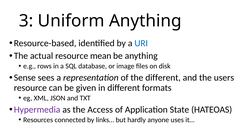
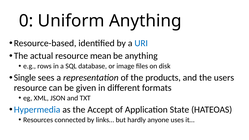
3: 3 -> 0
Sense: Sense -> Single
the different: different -> products
Hypermedia colour: purple -> blue
Access: Access -> Accept
